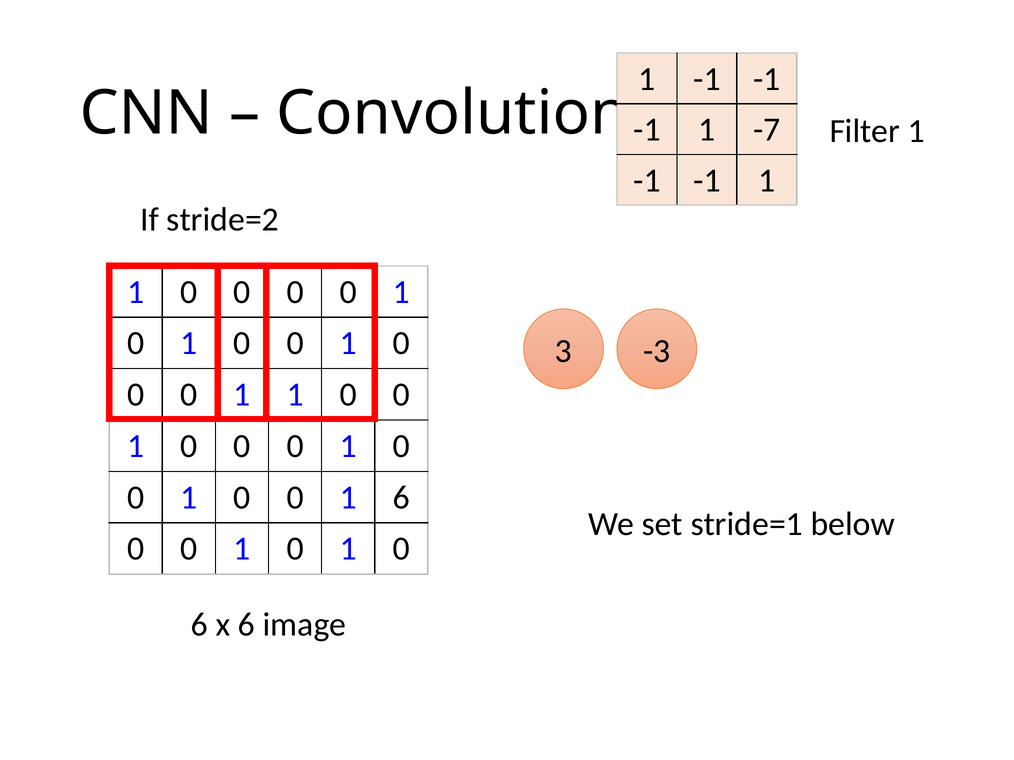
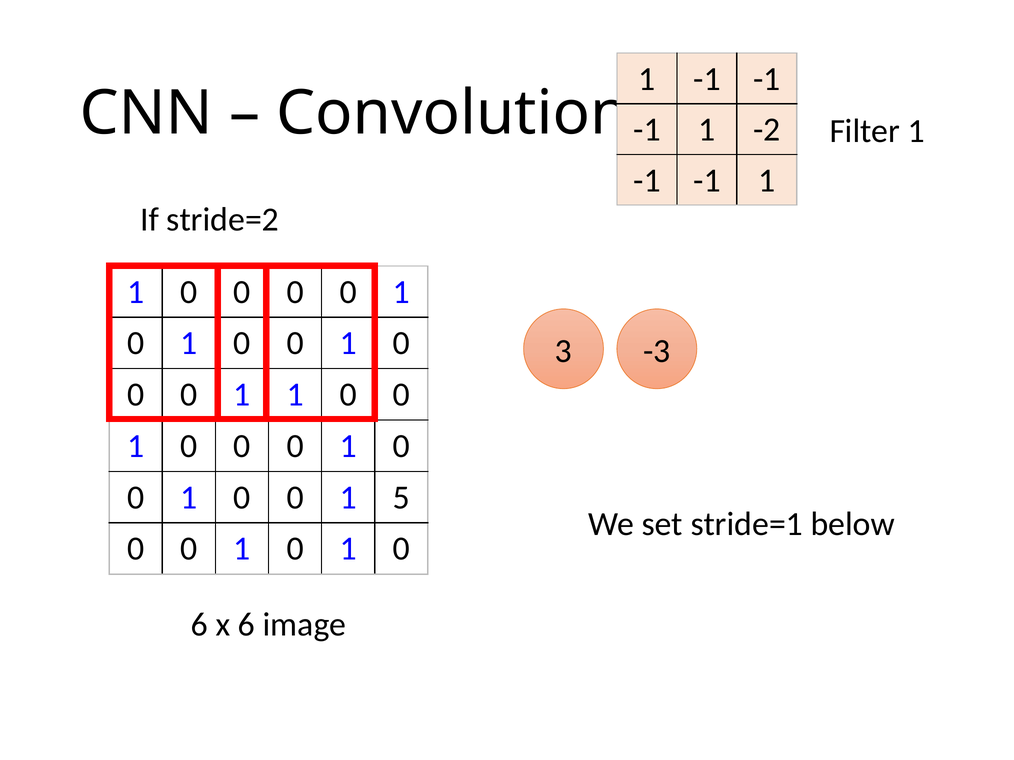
-7: -7 -> -2
1 6: 6 -> 5
